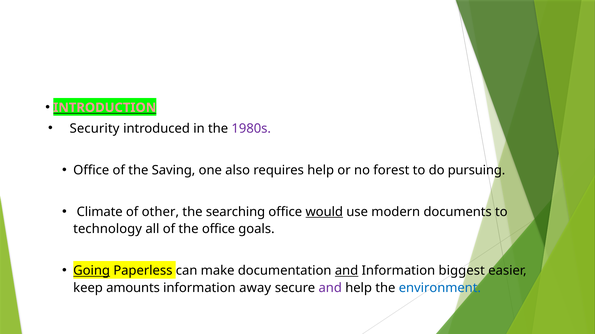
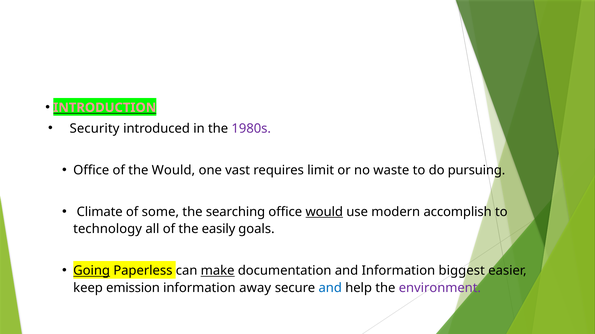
the Saving: Saving -> Would
also: also -> vast
requires help: help -> limit
forest: forest -> waste
other: other -> some
documents: documents -> accomplish
the office: office -> easily
make underline: none -> present
and at (347, 271) underline: present -> none
amounts: amounts -> emission
and at (330, 288) colour: purple -> blue
environment colour: blue -> purple
